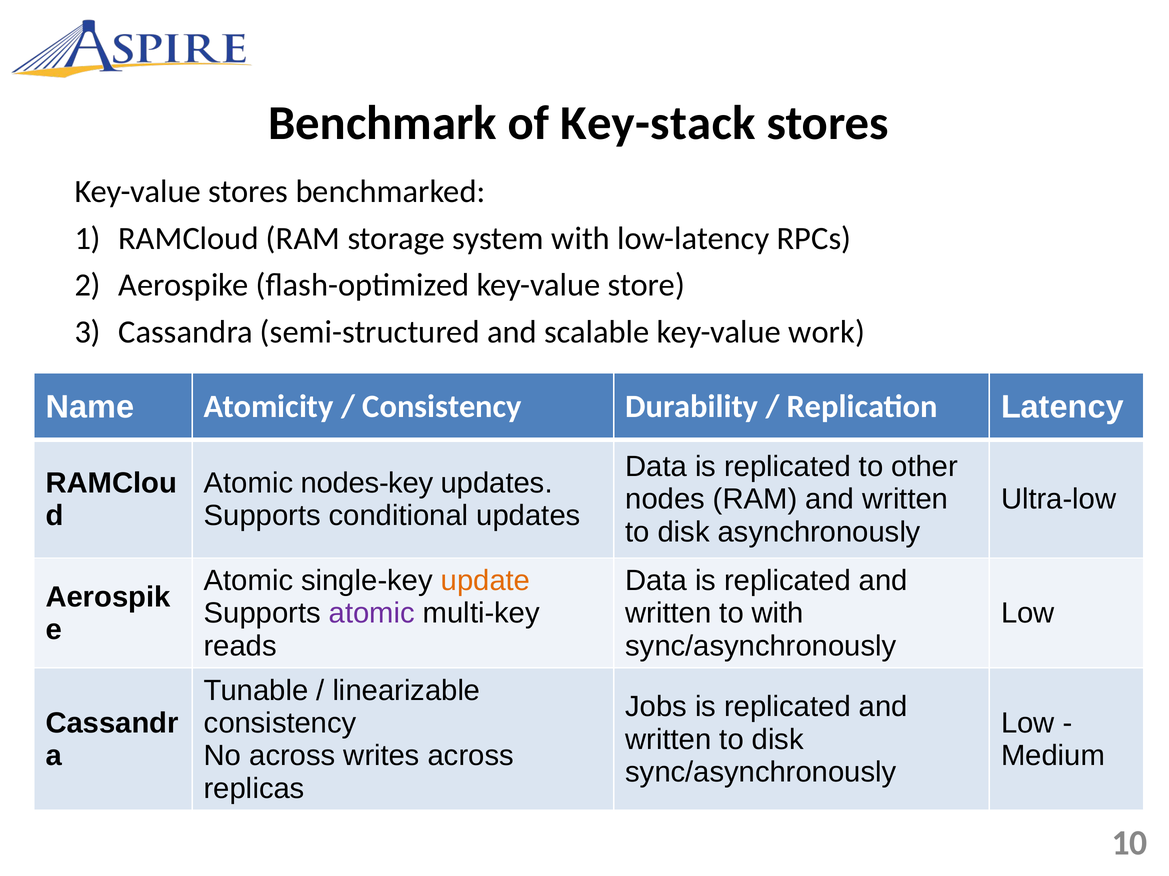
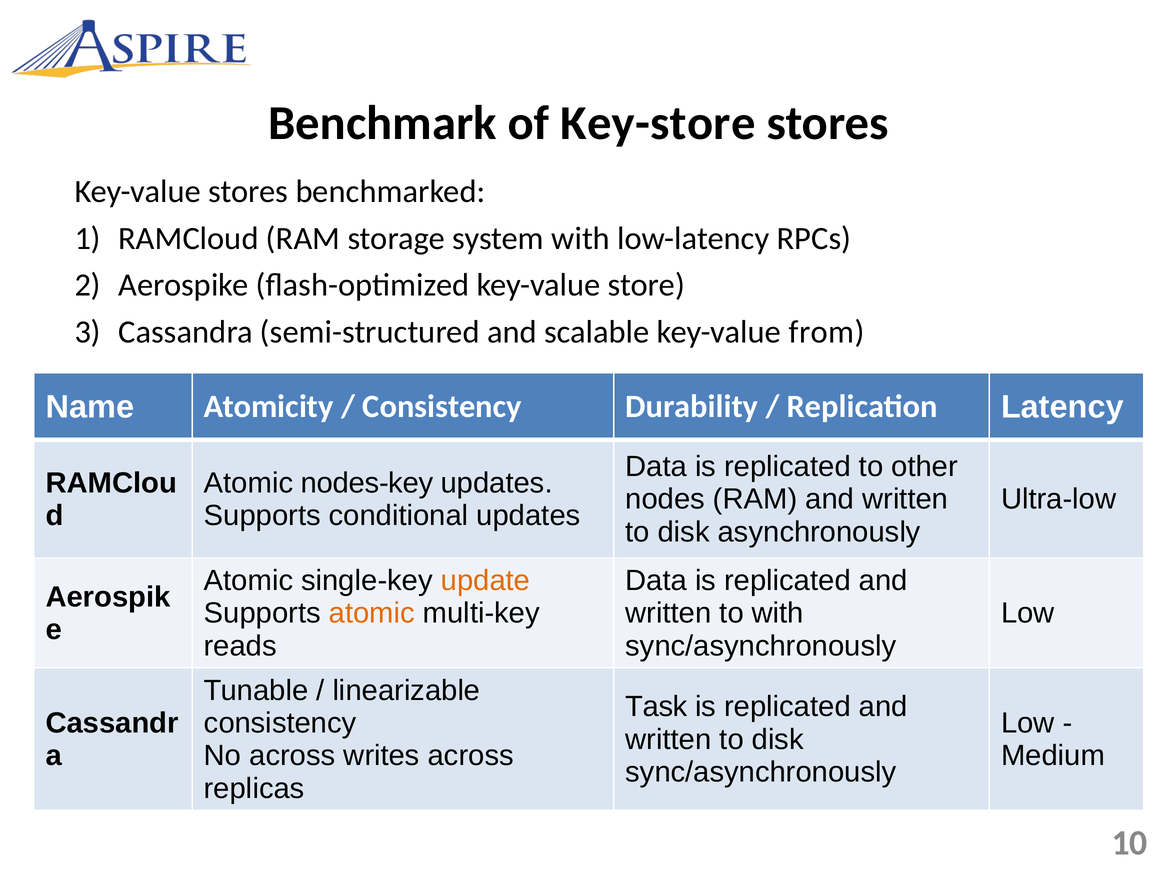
Key-stack: Key-stack -> Key-store
work: work -> from
atomic at (372, 614) colour: purple -> orange
Jobs: Jobs -> Task
